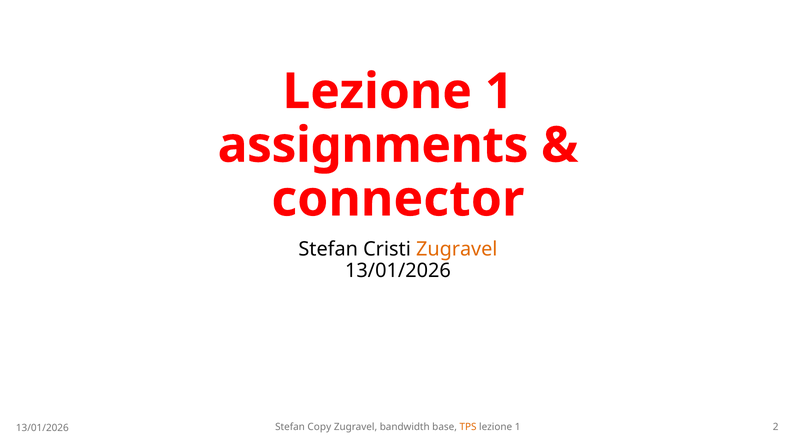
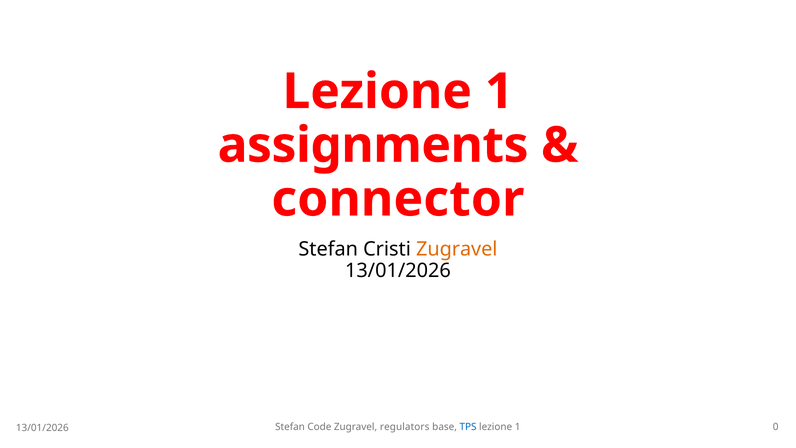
Copy: Copy -> Code
bandwidth: bandwidth -> regulators
TPS colour: orange -> blue
2: 2 -> 0
